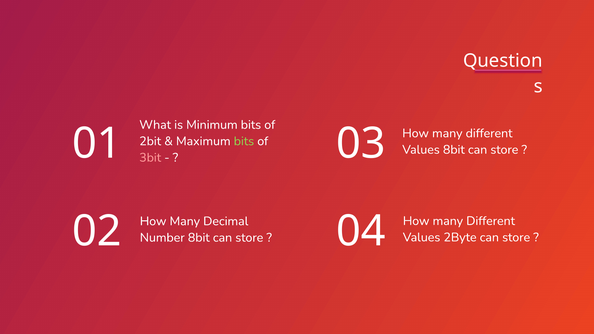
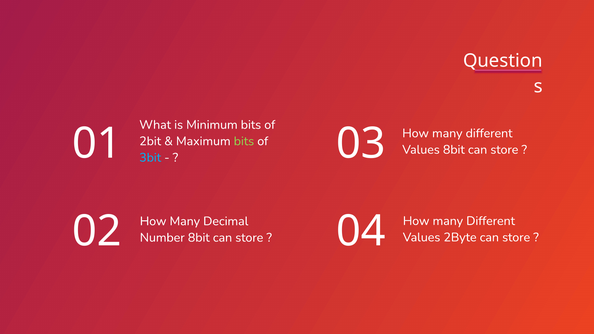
3bit colour: pink -> light blue
